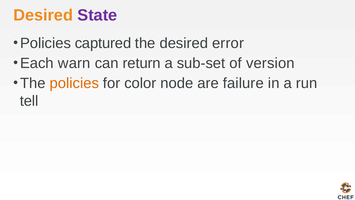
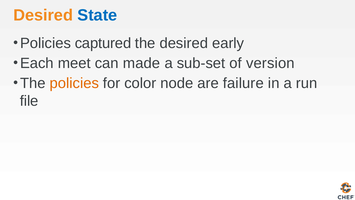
State colour: purple -> blue
error: error -> early
warn: warn -> meet
return: return -> made
tell: tell -> file
